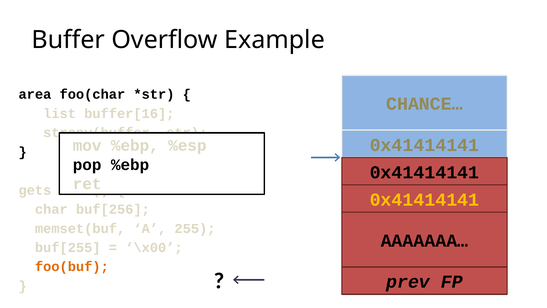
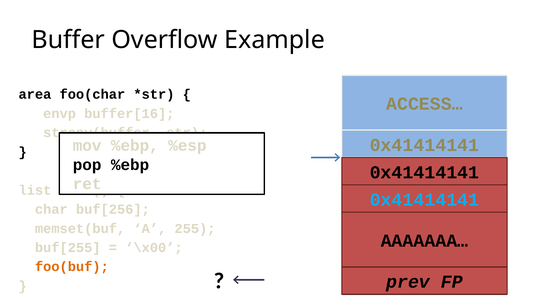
CHANCE…: CHANCE… -> ACCESS…
list: list -> envp
gets: gets -> list
0x41414141 at (424, 200) colour: yellow -> light blue
